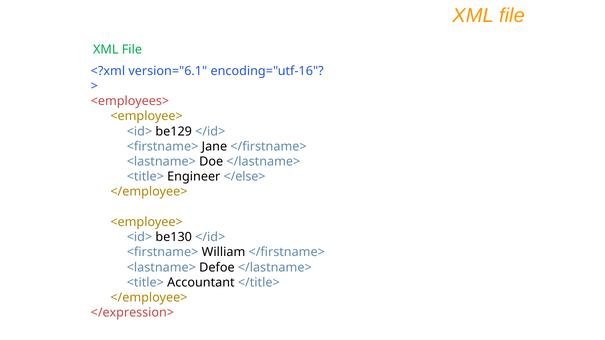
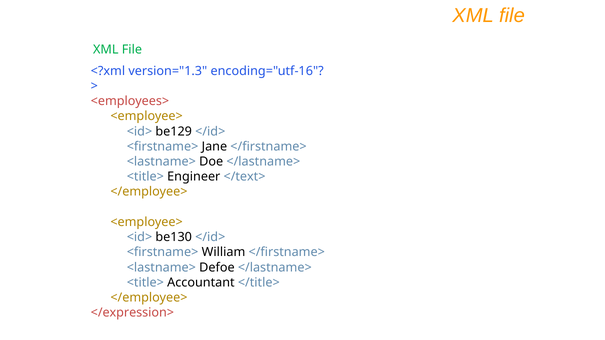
version="6.1: version="6.1 -> version="1.3
</else>: </else> -> </text>
